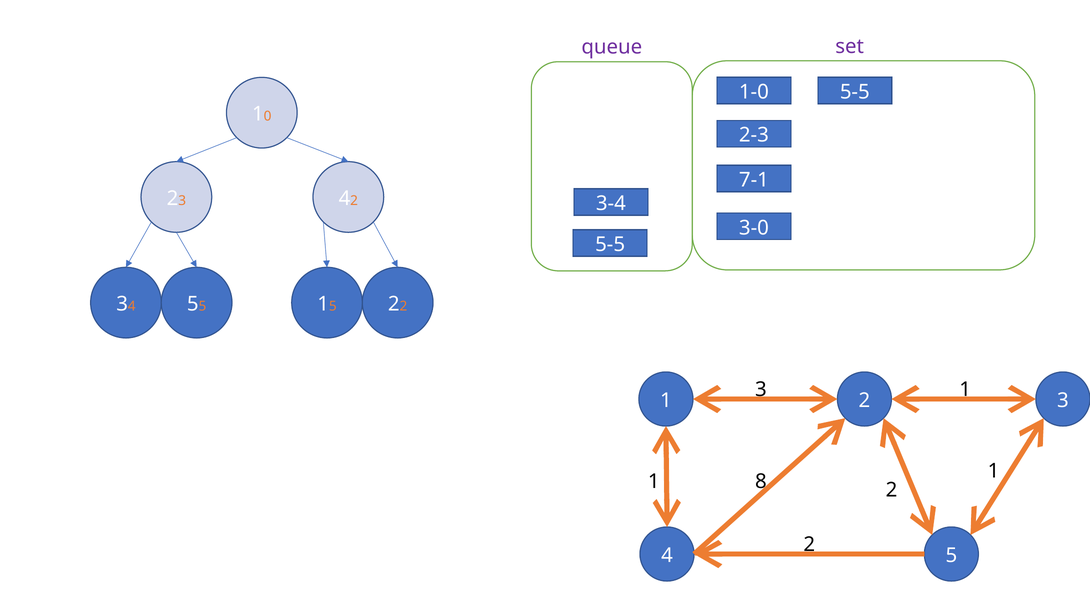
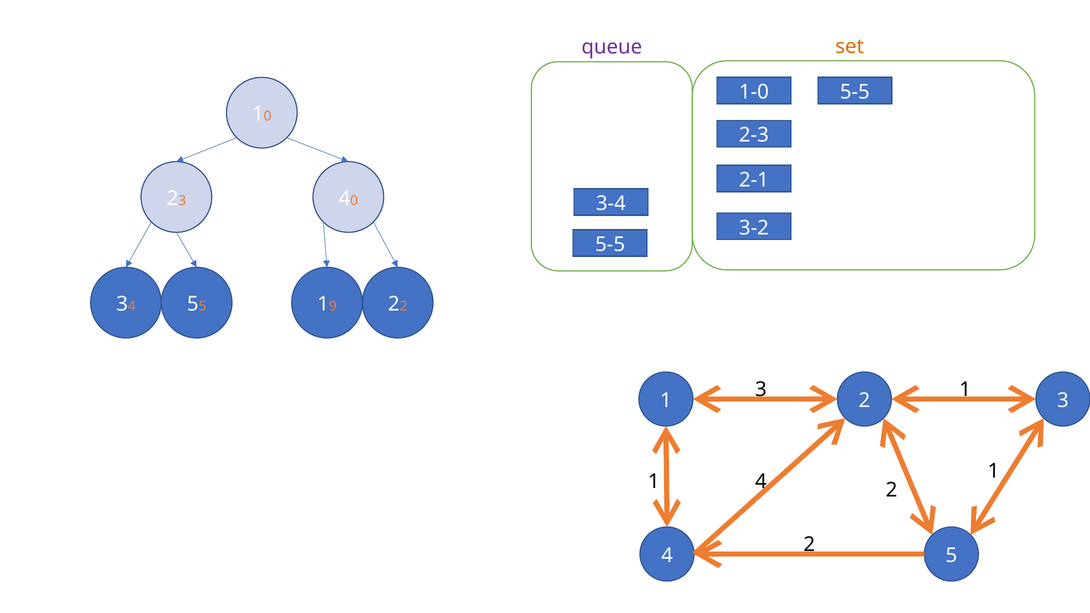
set colour: purple -> orange
7-1: 7-1 -> 2-1
2 at (354, 201): 2 -> 0
3-0: 3-0 -> 3-2
5 at (333, 306): 5 -> 9
1 8: 8 -> 4
